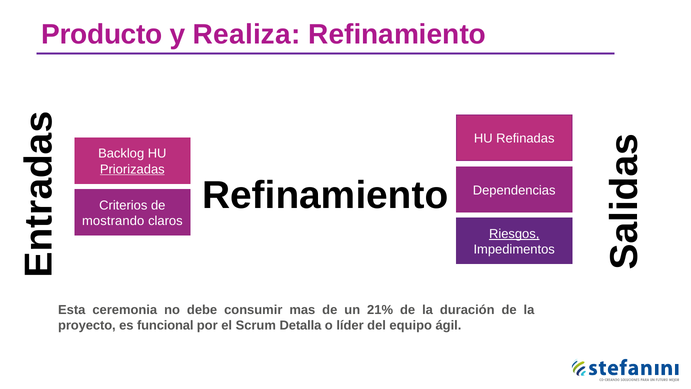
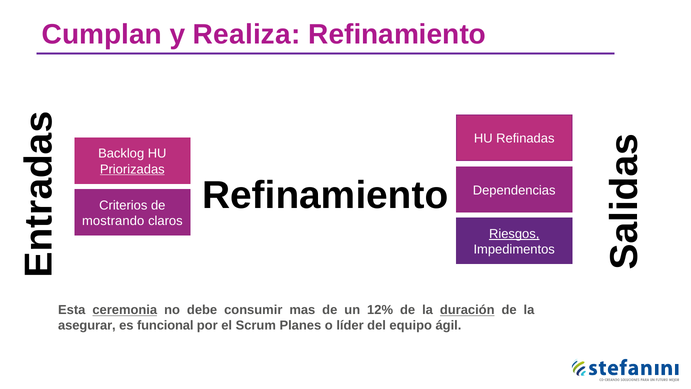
Producto: Producto -> Cumplan
ceremonia underline: none -> present
21%: 21% -> 12%
duración underline: none -> present
proyecto: proyecto -> asegurar
Detalla: Detalla -> Planes
